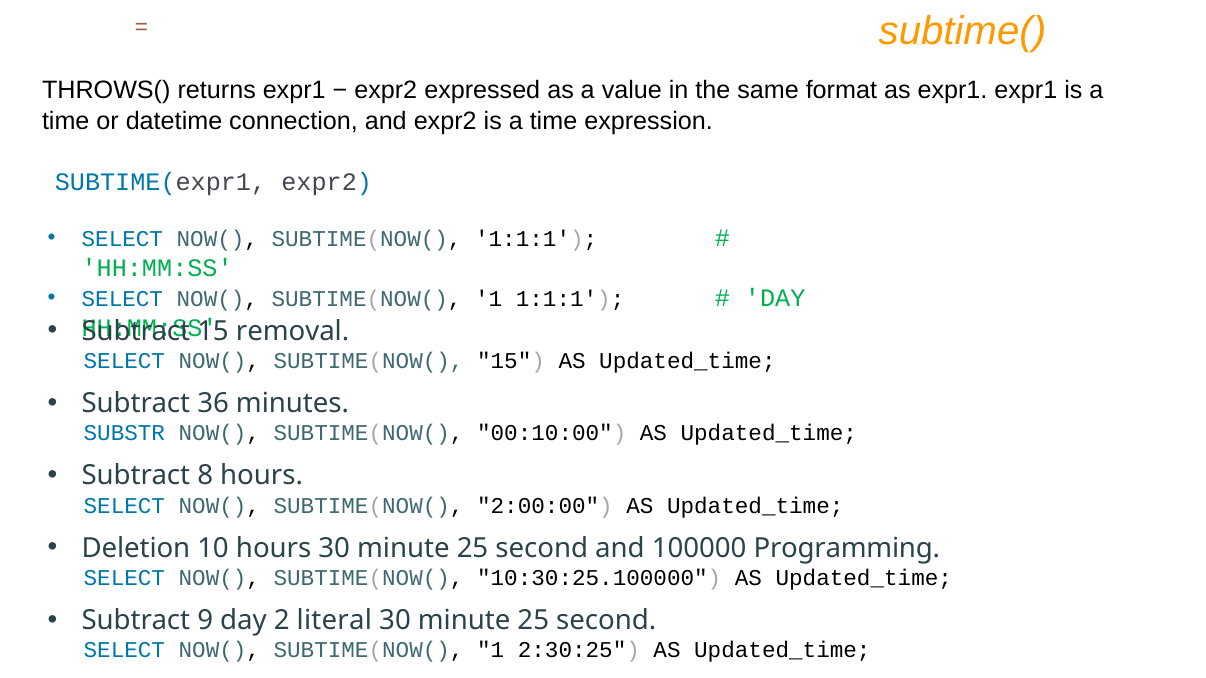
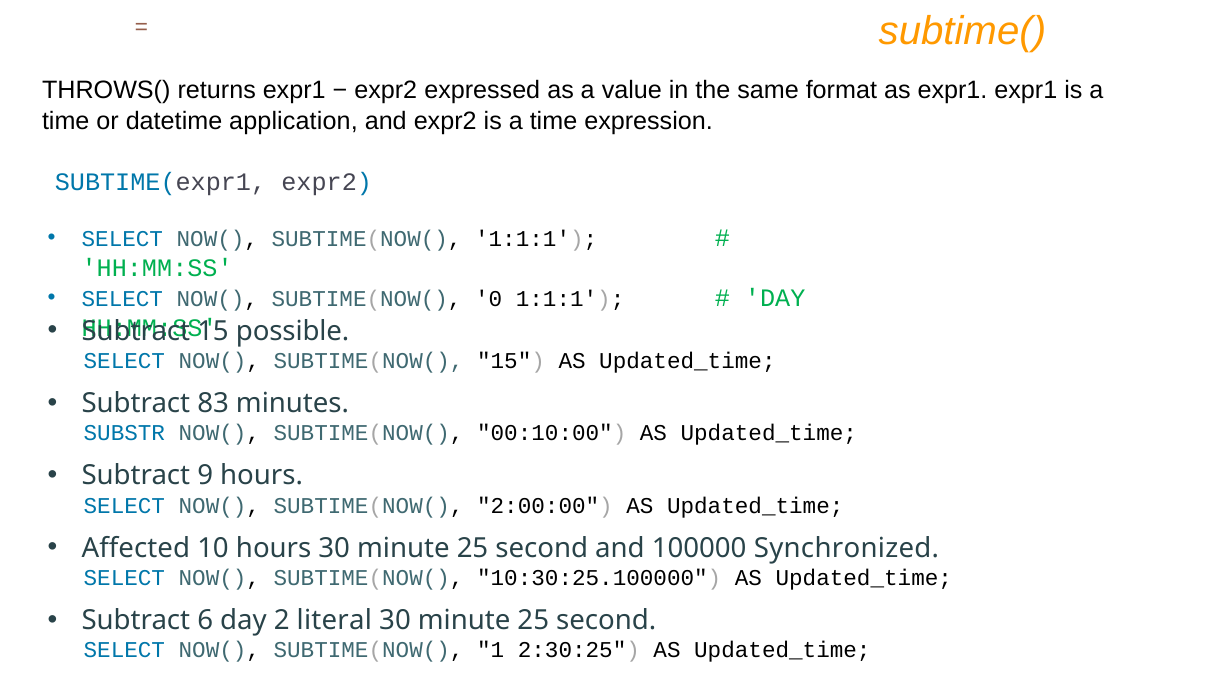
connection: connection -> application
1 at (489, 300): 1 -> 0
removal: removal -> possible
36: 36 -> 83
8: 8 -> 9
Deletion: Deletion -> Affected
Programming: Programming -> Synchronized
9: 9 -> 6
